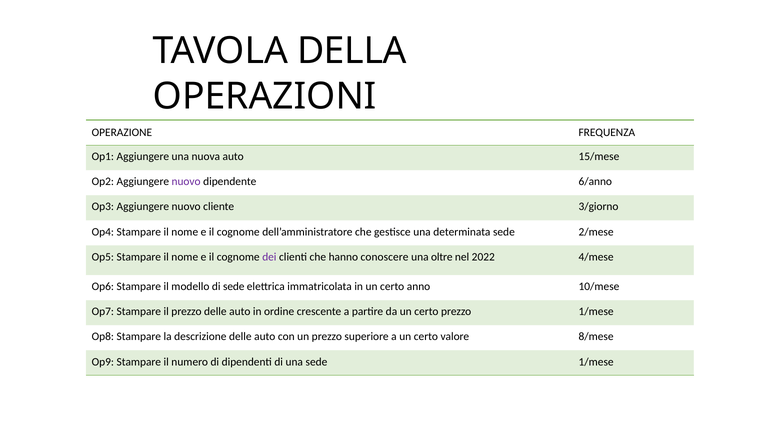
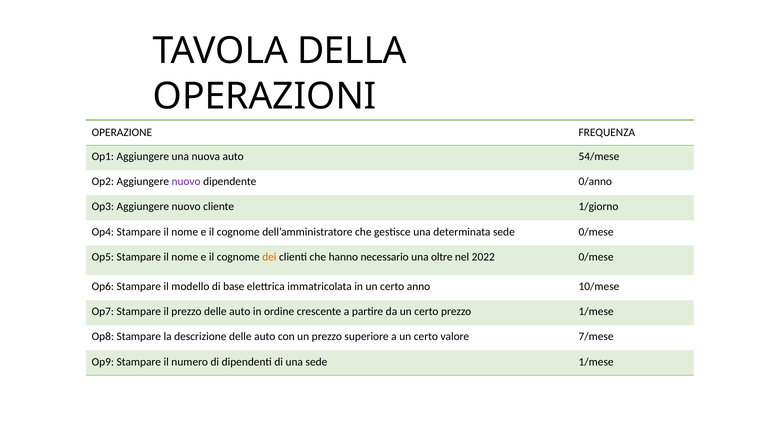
15/mese: 15/mese -> 54/mese
6/anno: 6/anno -> 0/anno
3/giorno: 3/giorno -> 1/giorno
sede 2/mese: 2/mese -> 0/mese
dei colour: purple -> orange
conoscere: conoscere -> necessario
2022 4/mese: 4/mese -> 0/mese
di sede: sede -> base
8/mese: 8/mese -> 7/mese
